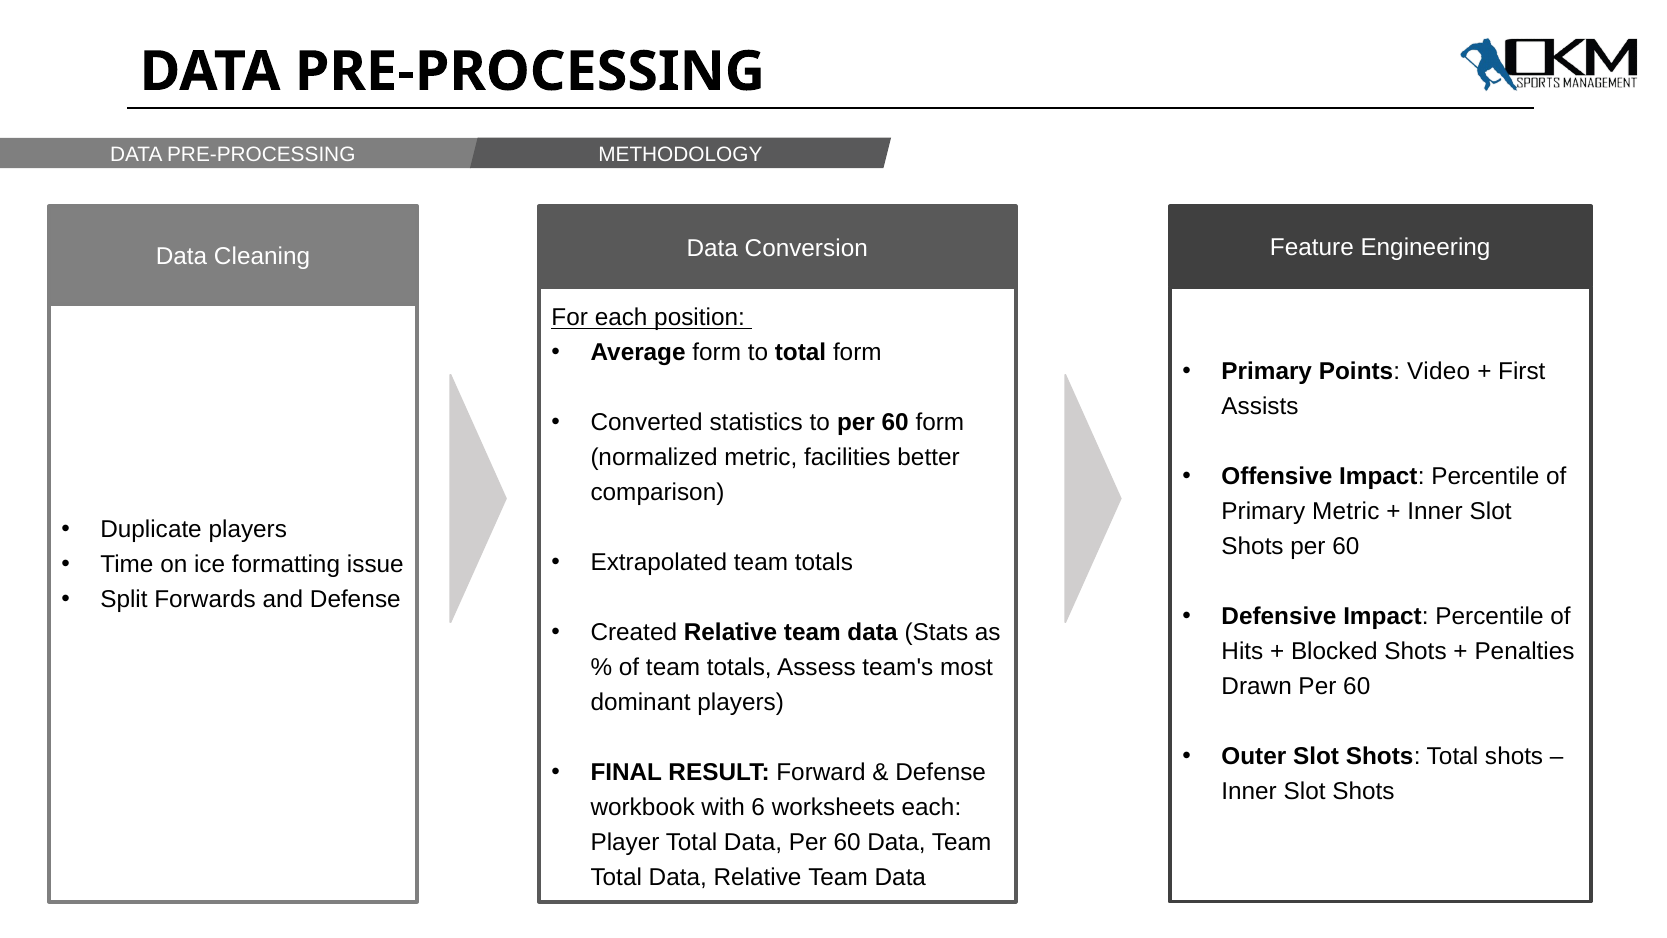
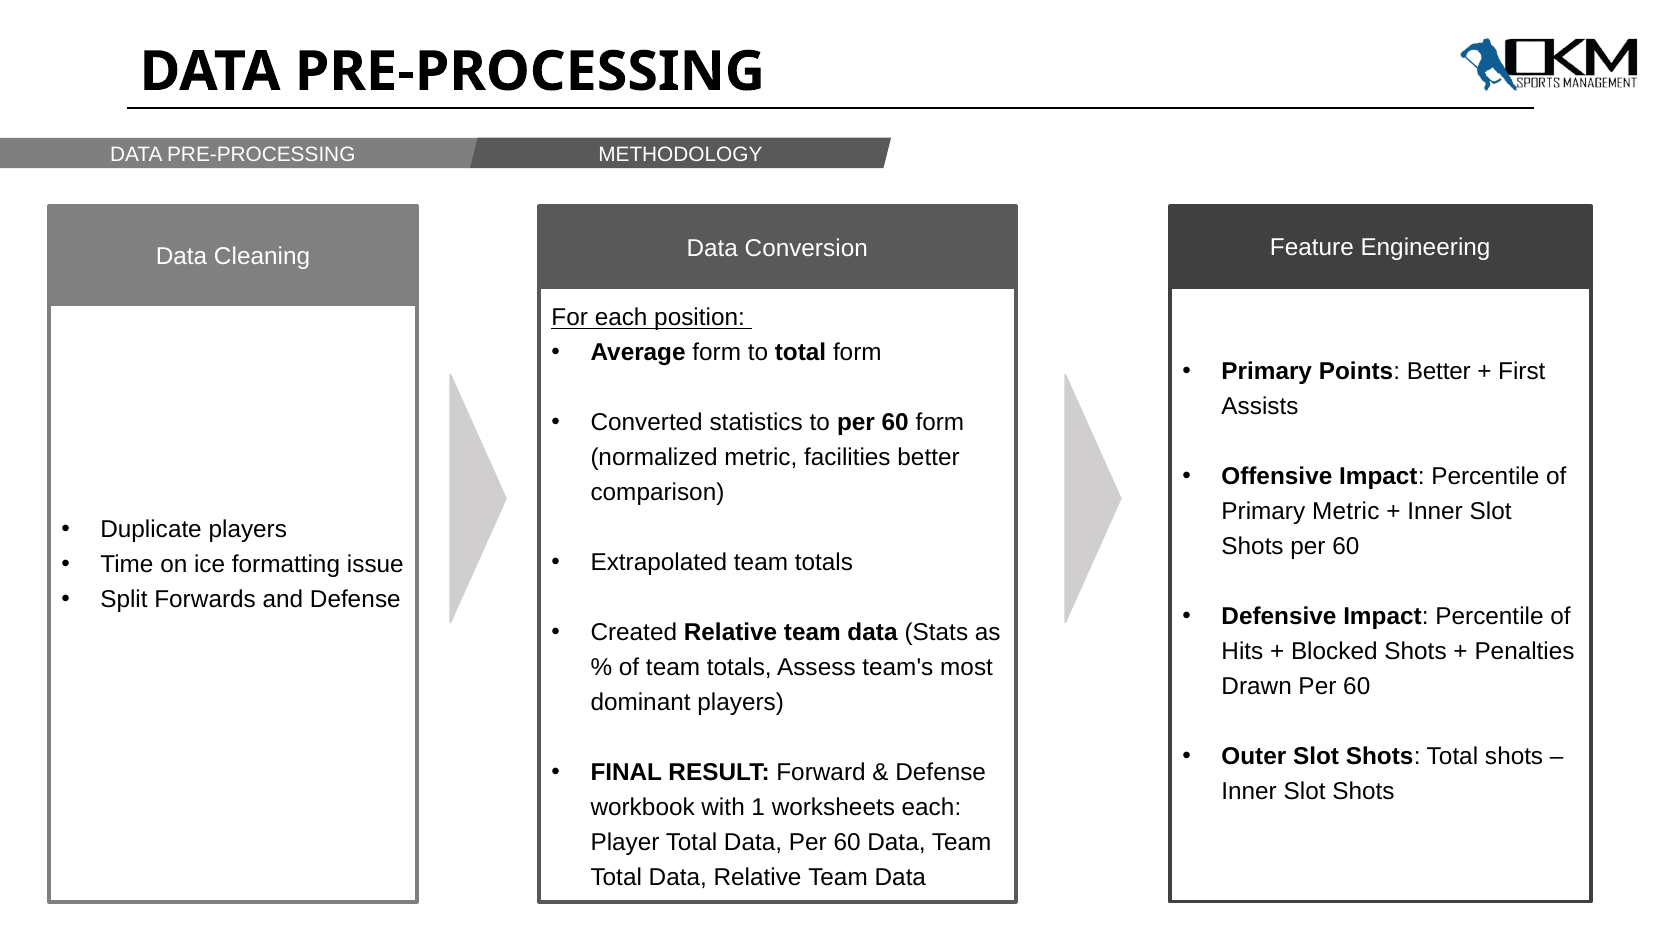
Points Video: Video -> Better
6: 6 -> 1
